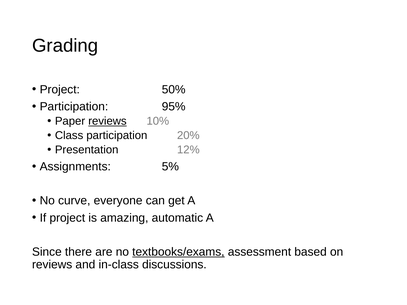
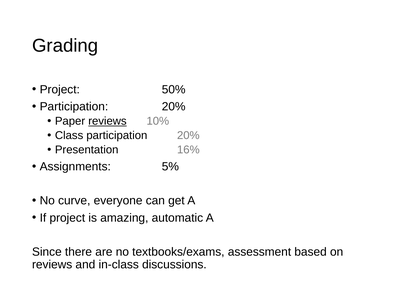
95% at (174, 107): 95% -> 20%
12%: 12% -> 16%
textbooks/exams underline: present -> none
